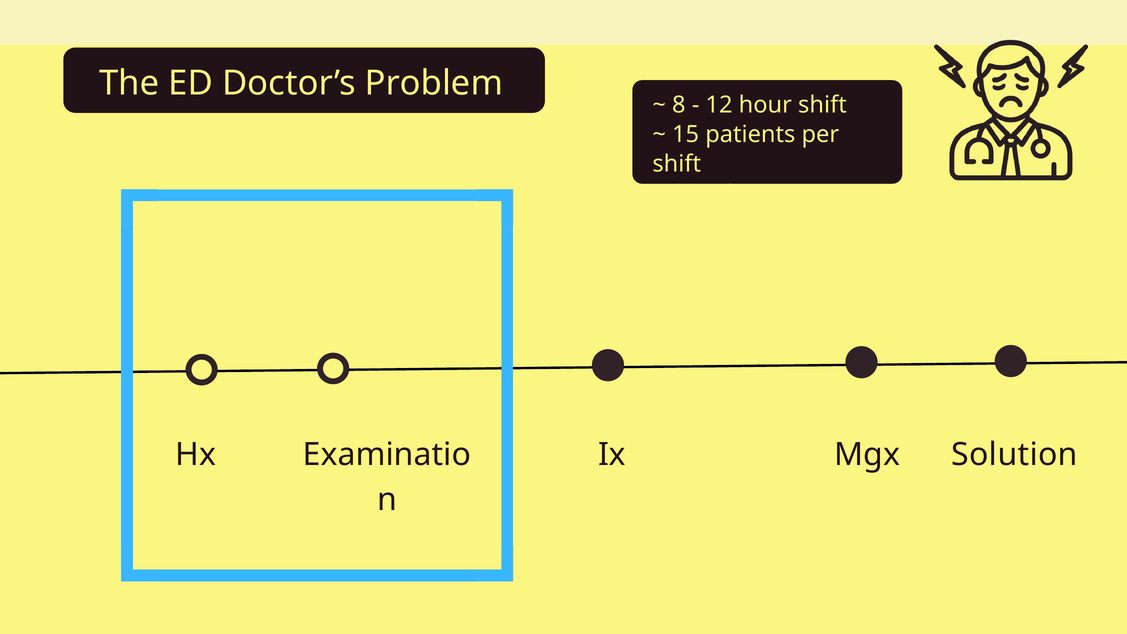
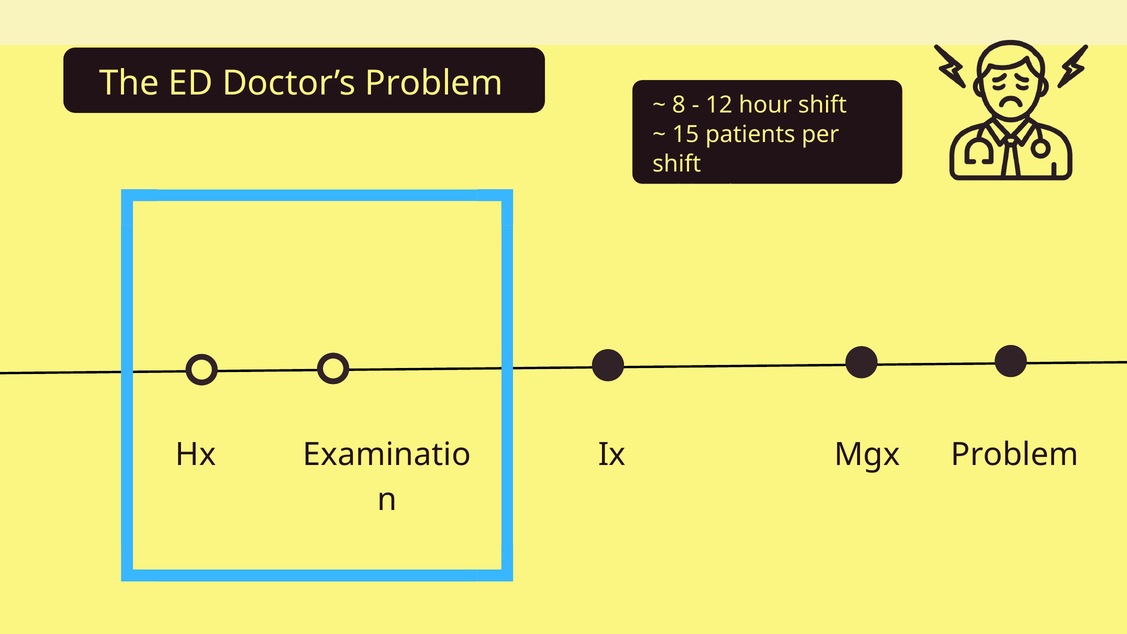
Solution at (1015, 455): Solution -> Problem
